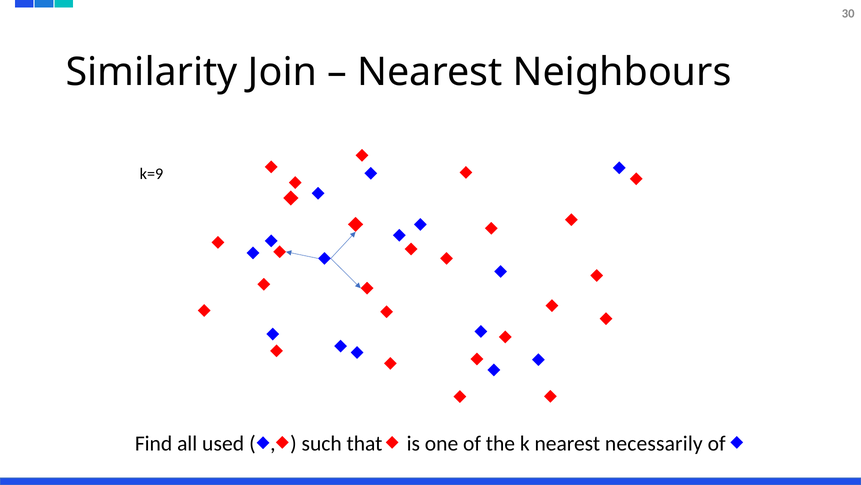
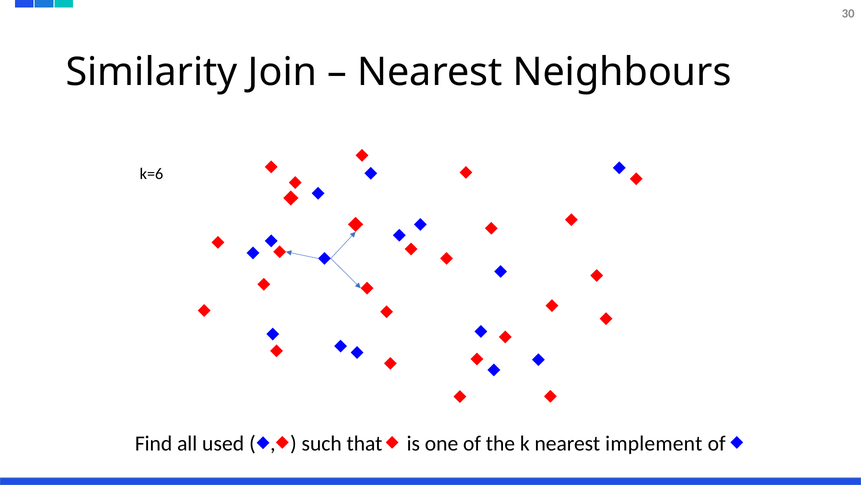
k=9: k=9 -> k=6
necessarily: necessarily -> implement
